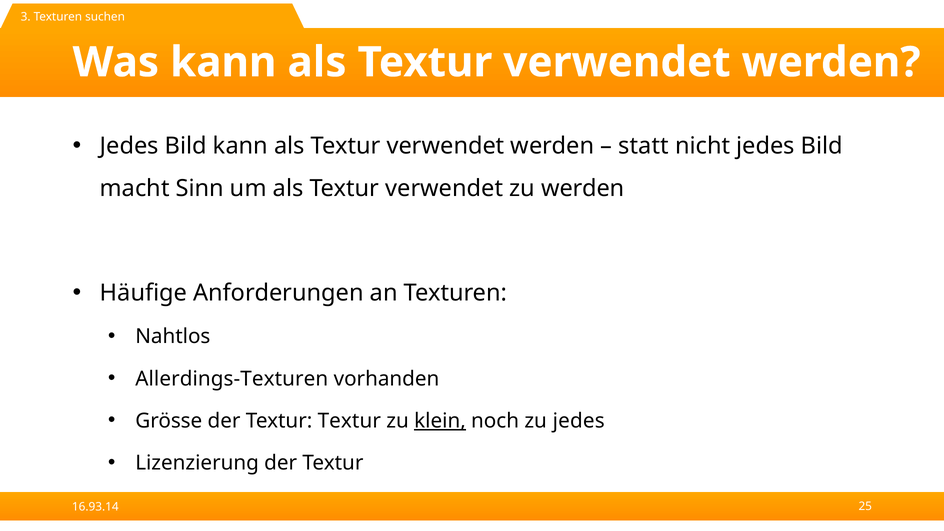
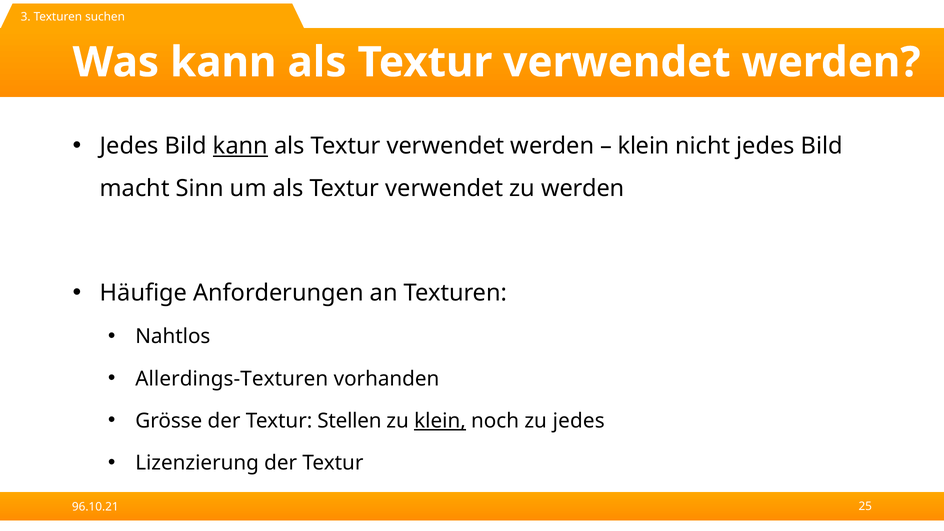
kann at (240, 146) underline: none -> present
statt at (643, 146): statt -> klein
Textur Textur: Textur -> Stellen
16.93.14: 16.93.14 -> 96.10.21
